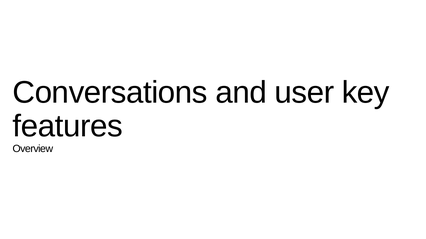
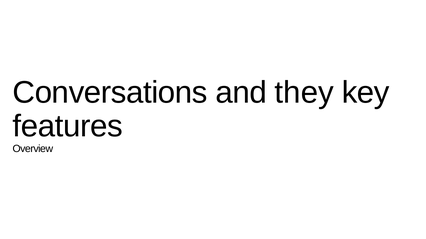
user: user -> they
